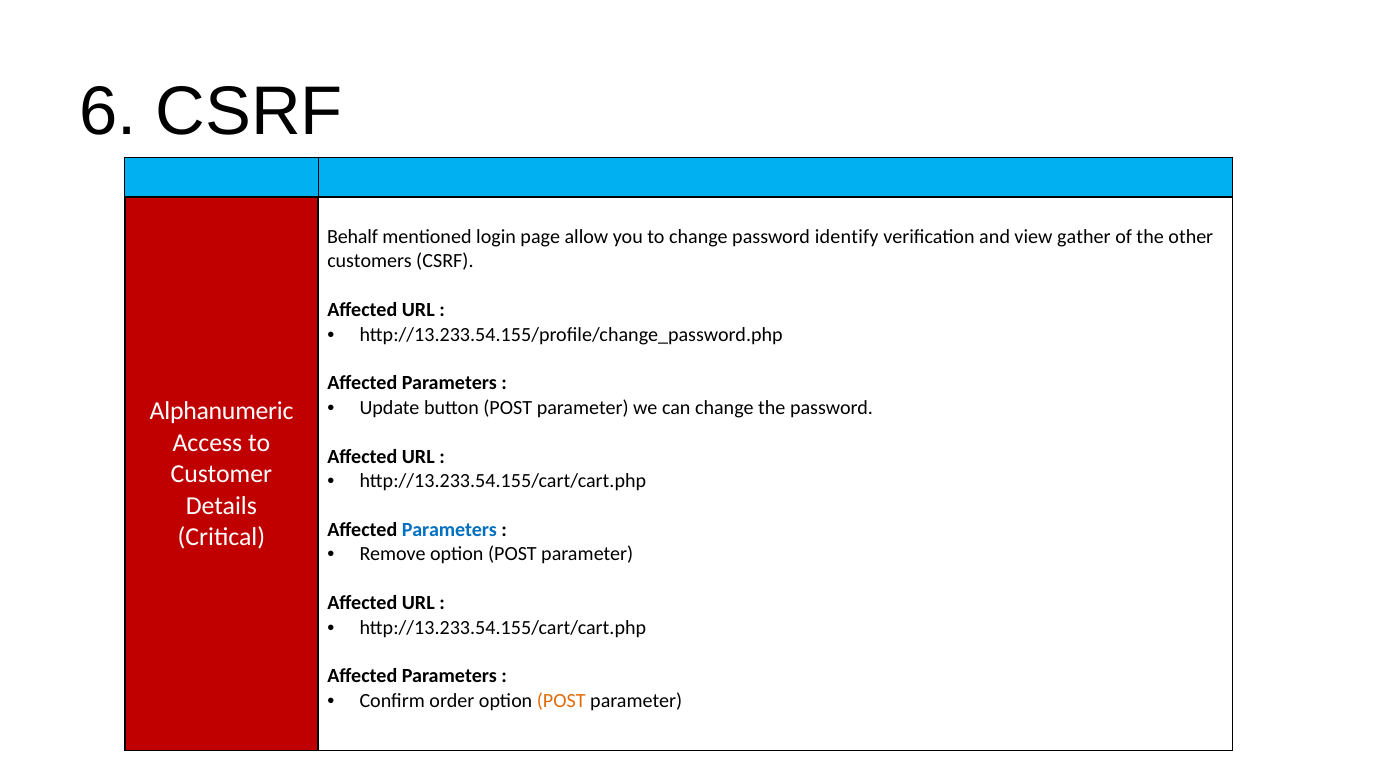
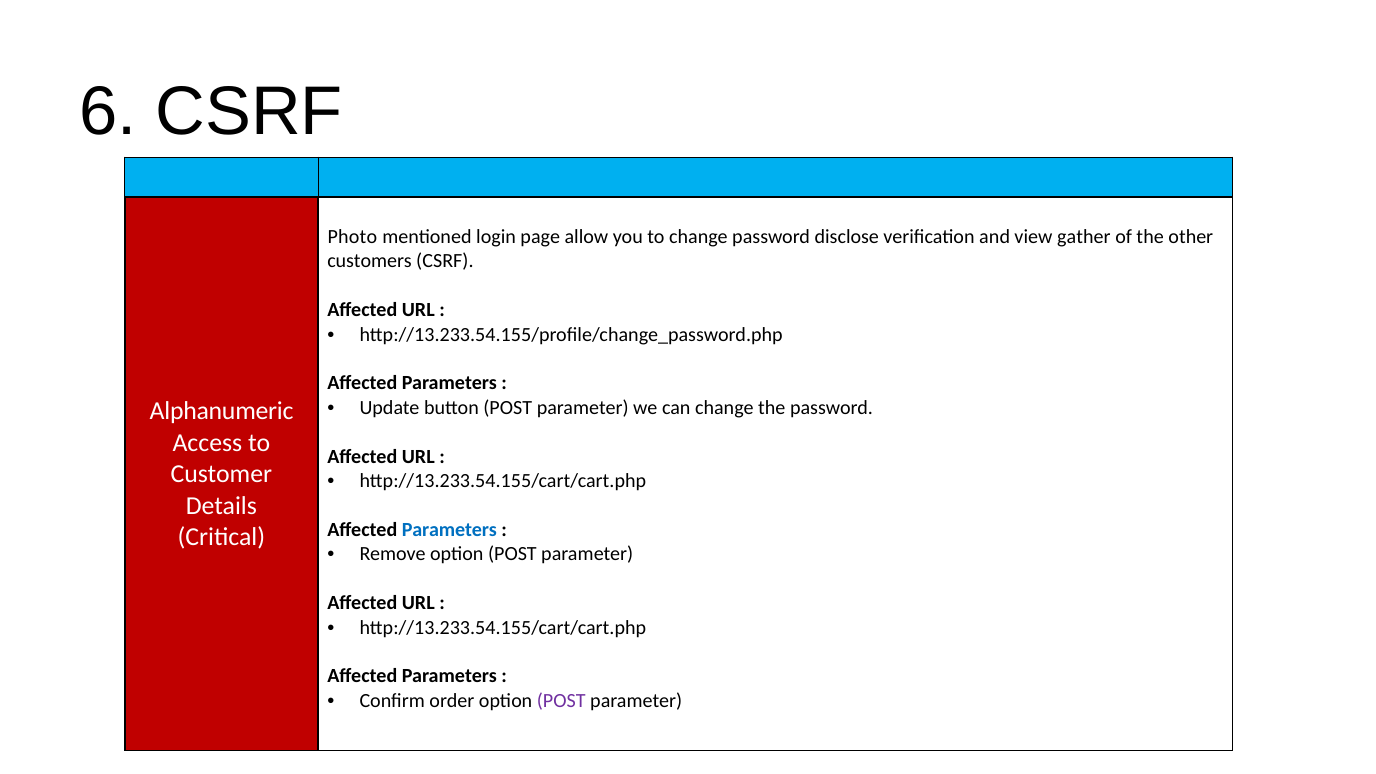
Behalf: Behalf -> Photo
identify: identify -> disclose
POST at (561, 701) colour: orange -> purple
